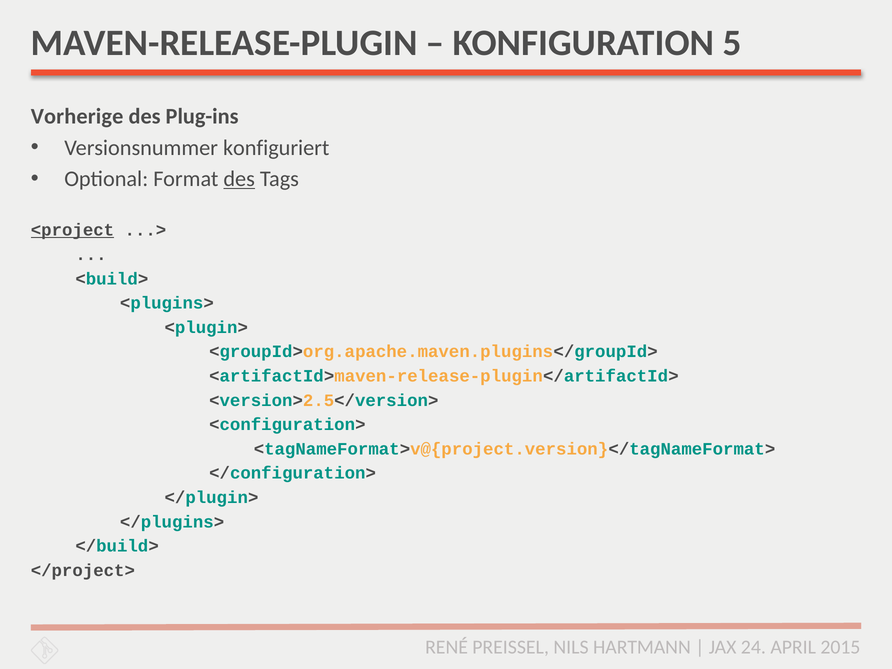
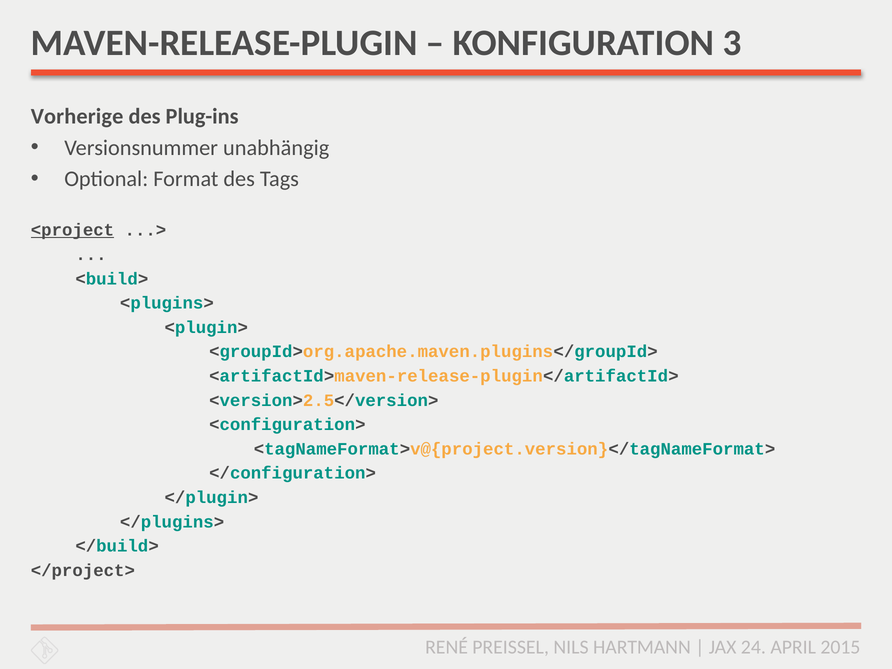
5: 5 -> 3
konfiguriert: konfiguriert -> unabhängig
des at (239, 179) underline: present -> none
